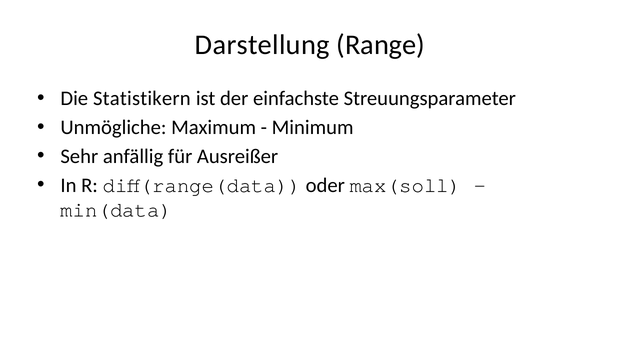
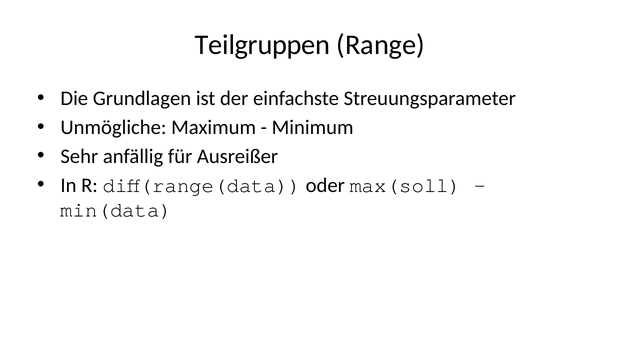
Darstellung: Darstellung -> Teilgruppen
Statistikern: Statistikern -> Grundlagen
